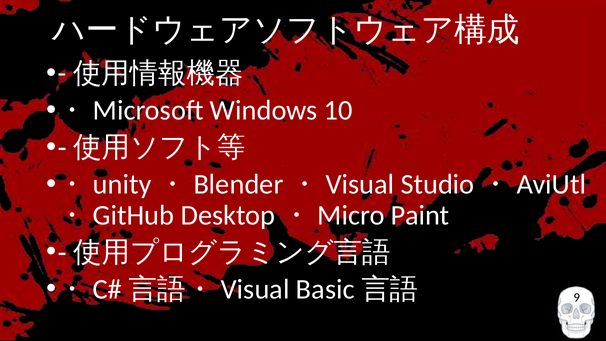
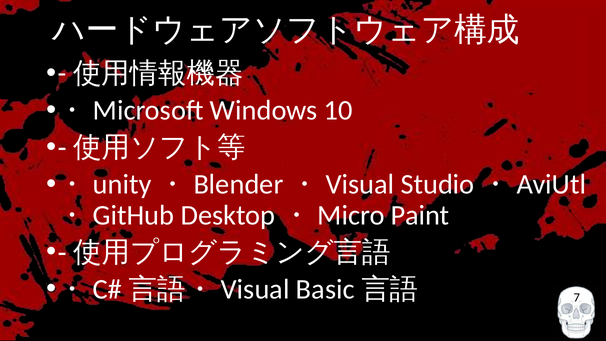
9: 9 -> 7
